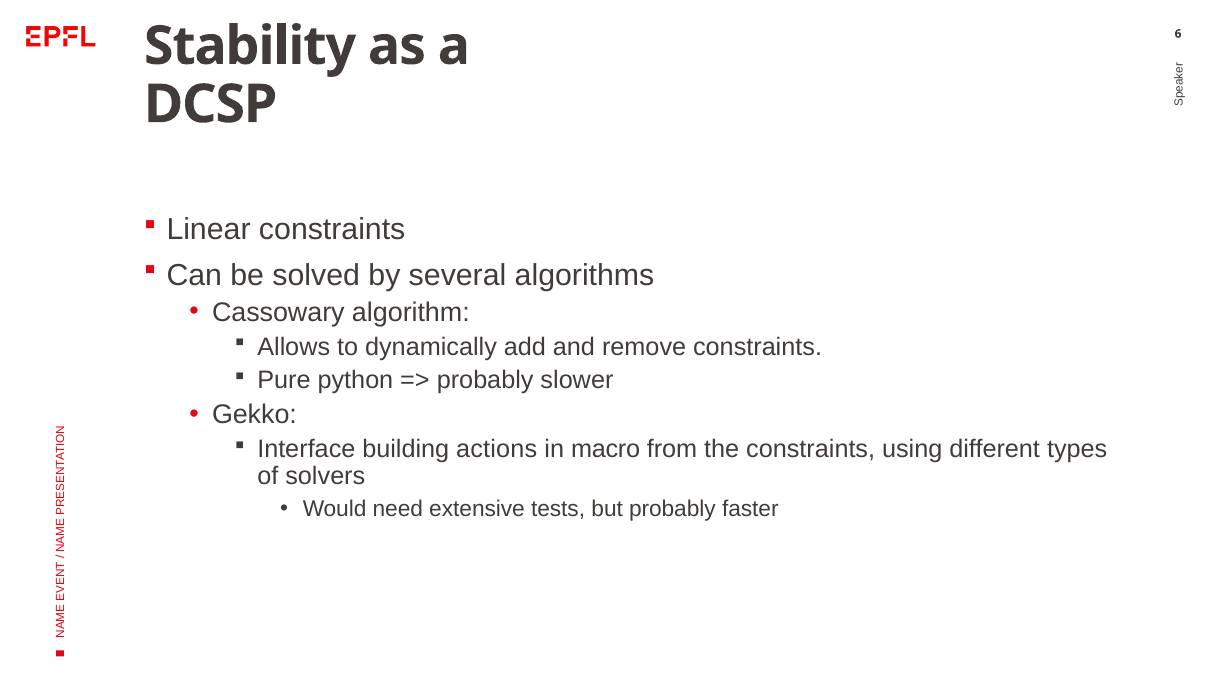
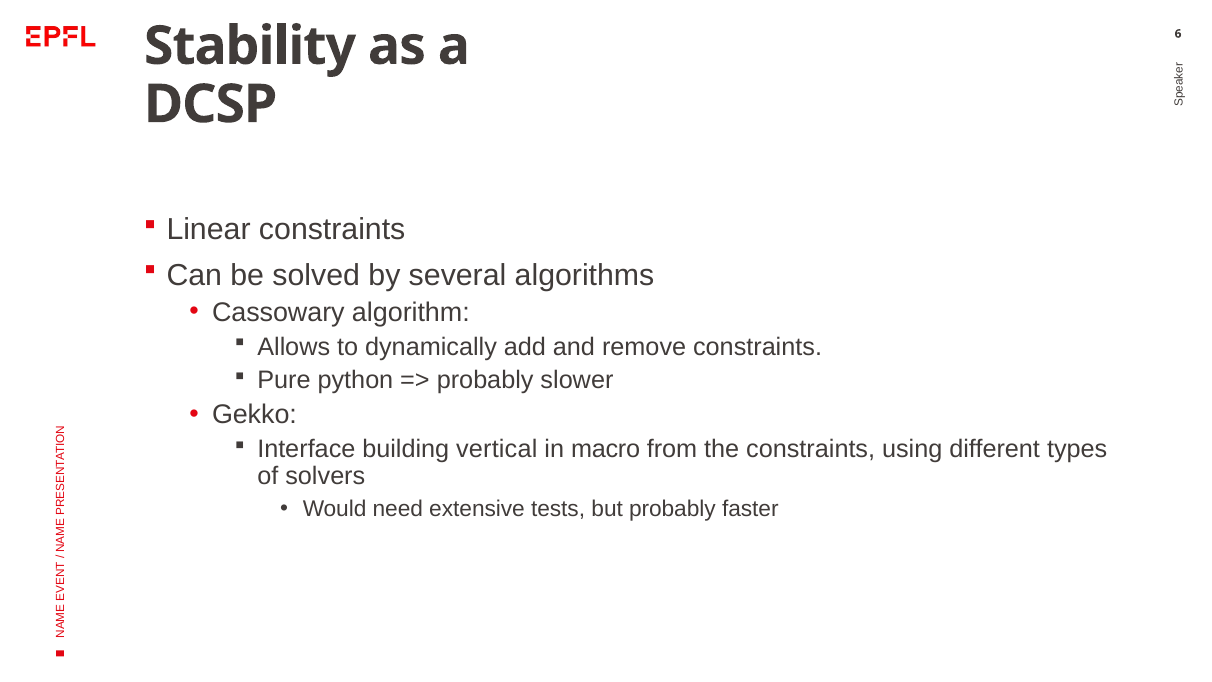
actions: actions -> vertical
